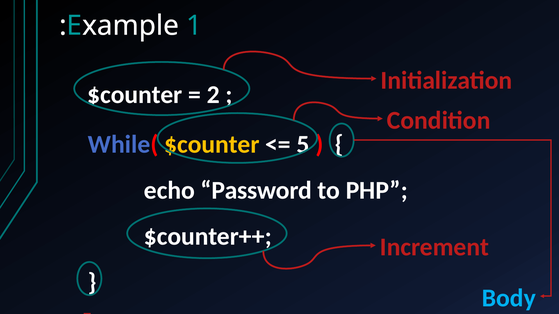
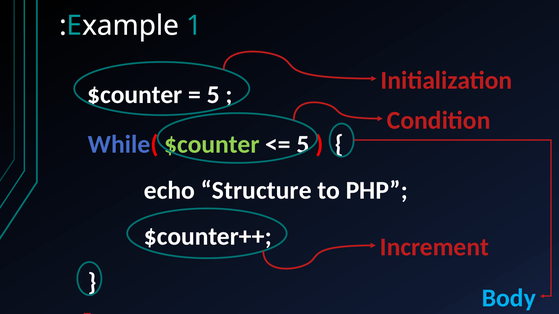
2 at (213, 95): 2 -> 5
$counter at (212, 144) colour: yellow -> light green
Password: Password -> Structure
